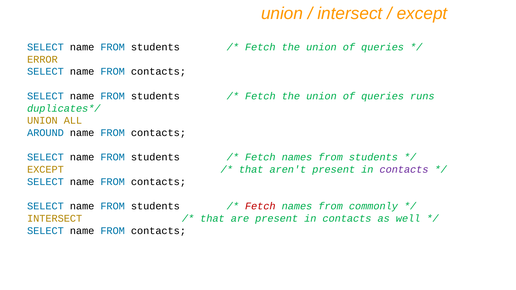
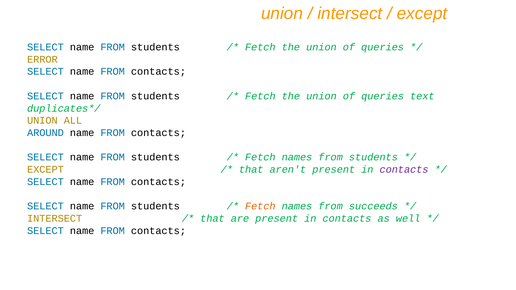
runs: runs -> text
Fetch at (260, 206) colour: red -> orange
commonly: commonly -> succeeds
